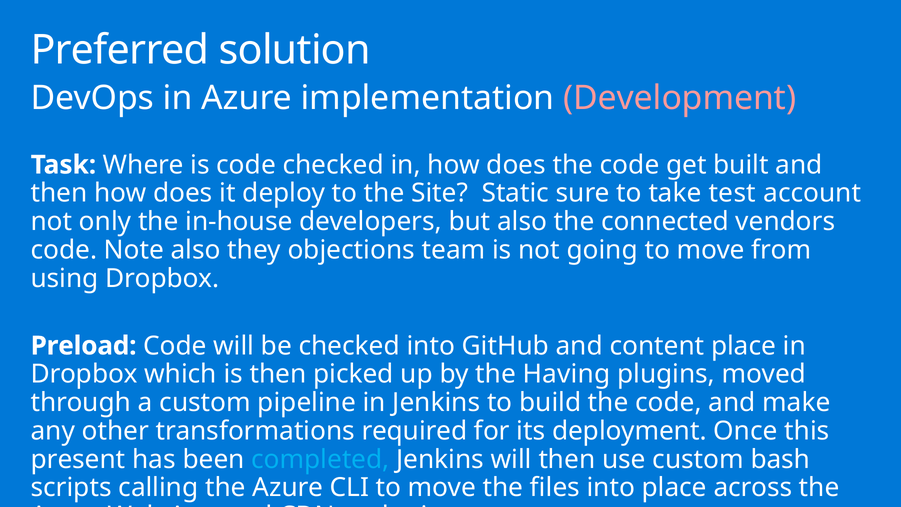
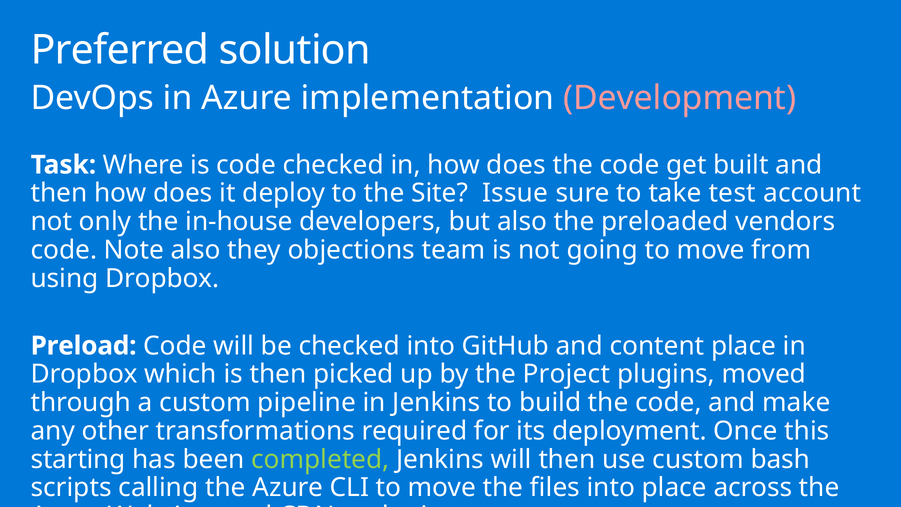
Static: Static -> Issue
connected: connected -> preloaded
Having: Having -> Project
present: present -> starting
completed colour: light blue -> light green
